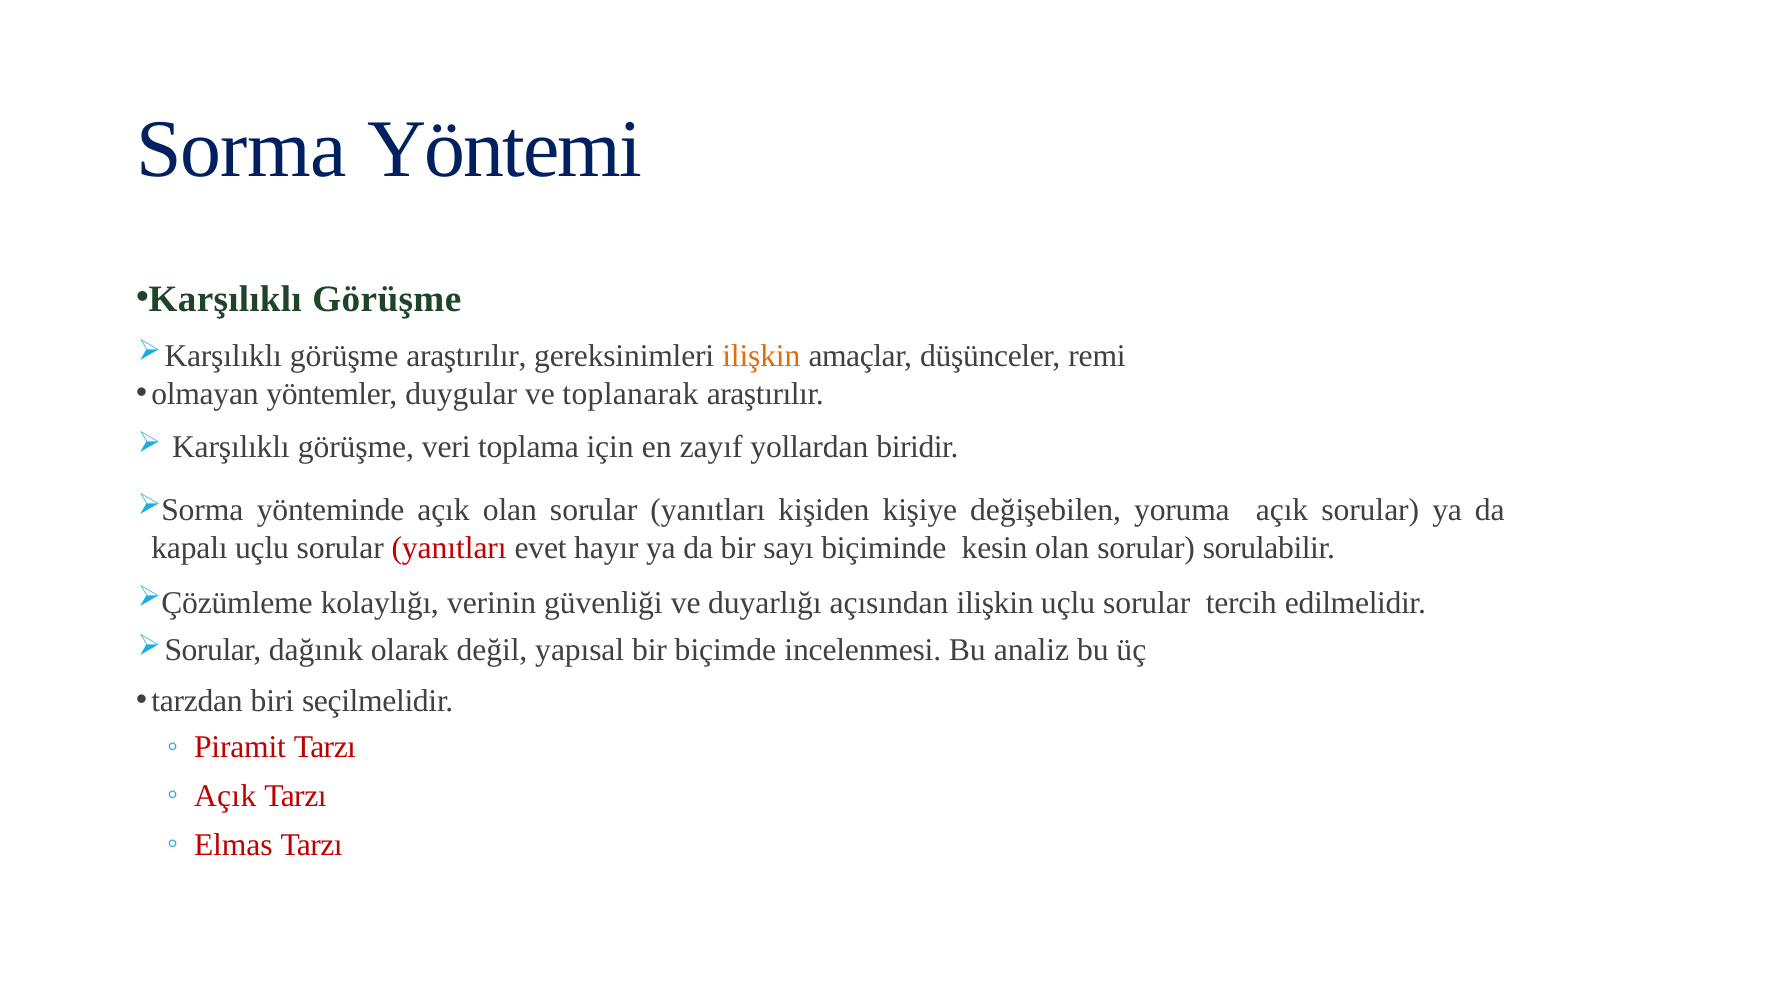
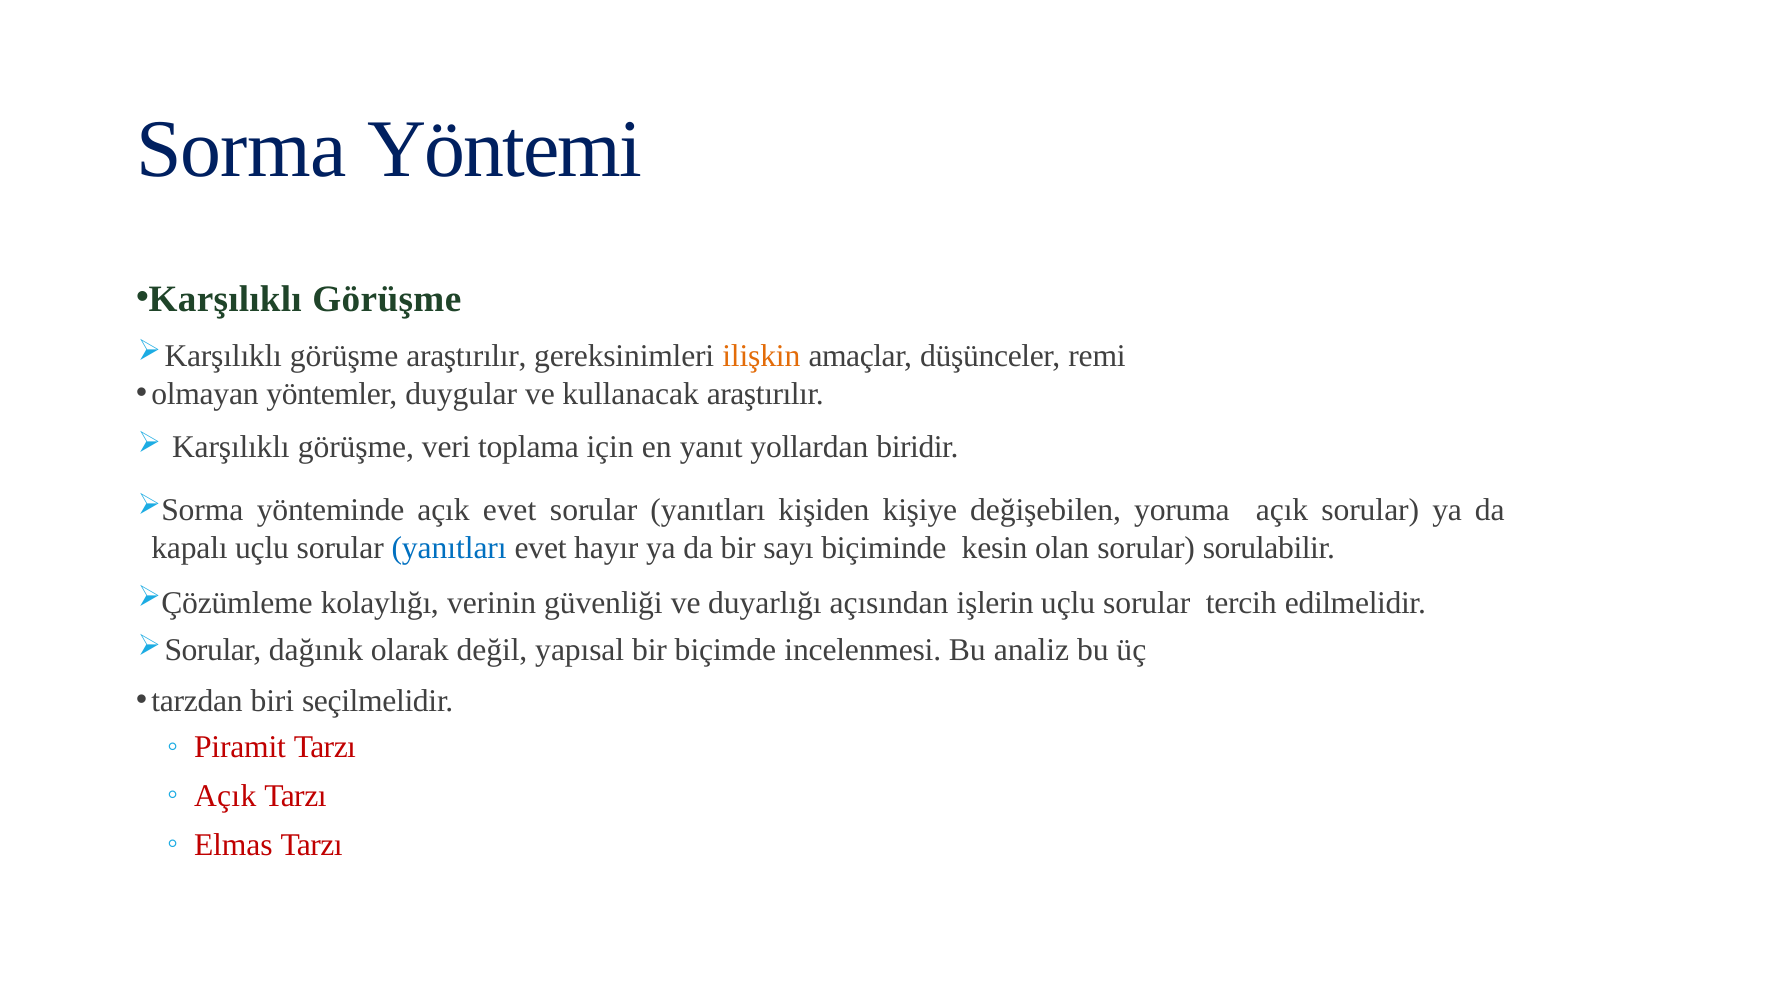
toplanarak: toplanarak -> kullanacak
zayıf: zayıf -> yanıt
açık olan: olan -> evet
yanıtları at (449, 548) colour: red -> blue
açısından ilişkin: ilişkin -> işlerin
